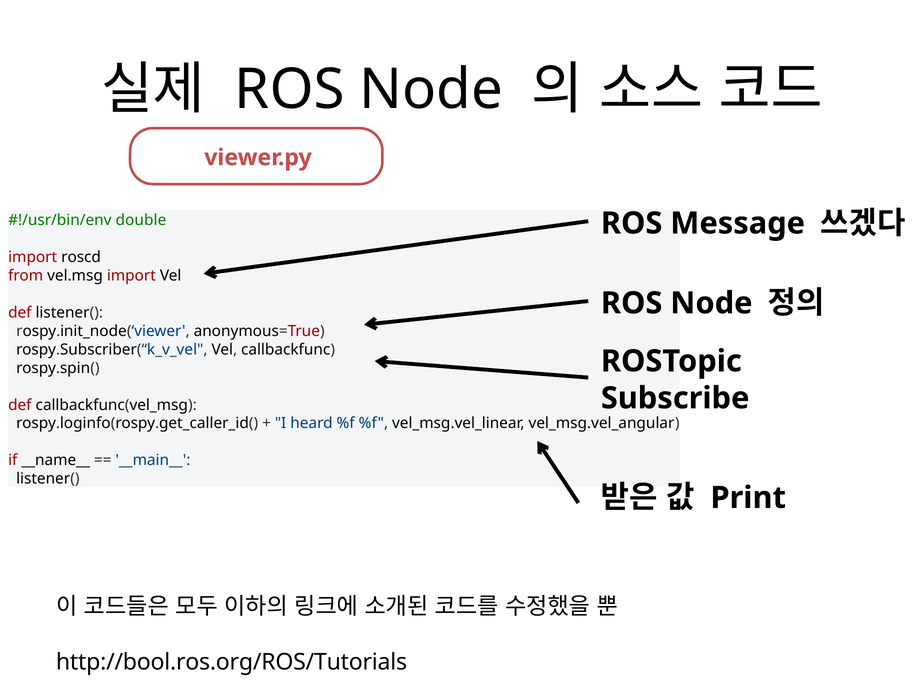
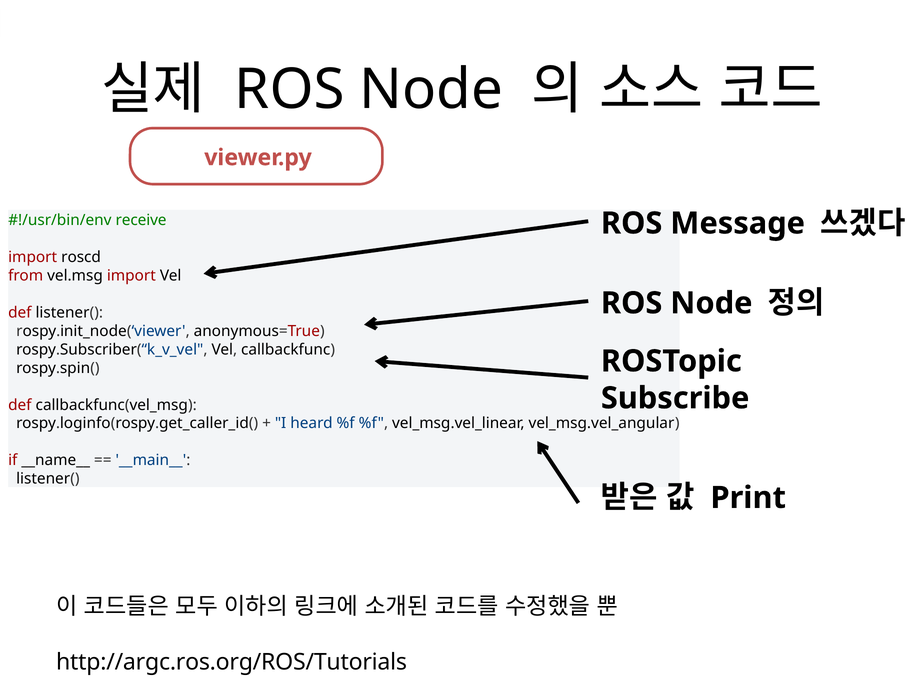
double: double -> receive
http://bool.ros.org/ROS/Tutorials: http://bool.ros.org/ROS/Tutorials -> http://argc.ros.org/ROS/Tutorials
